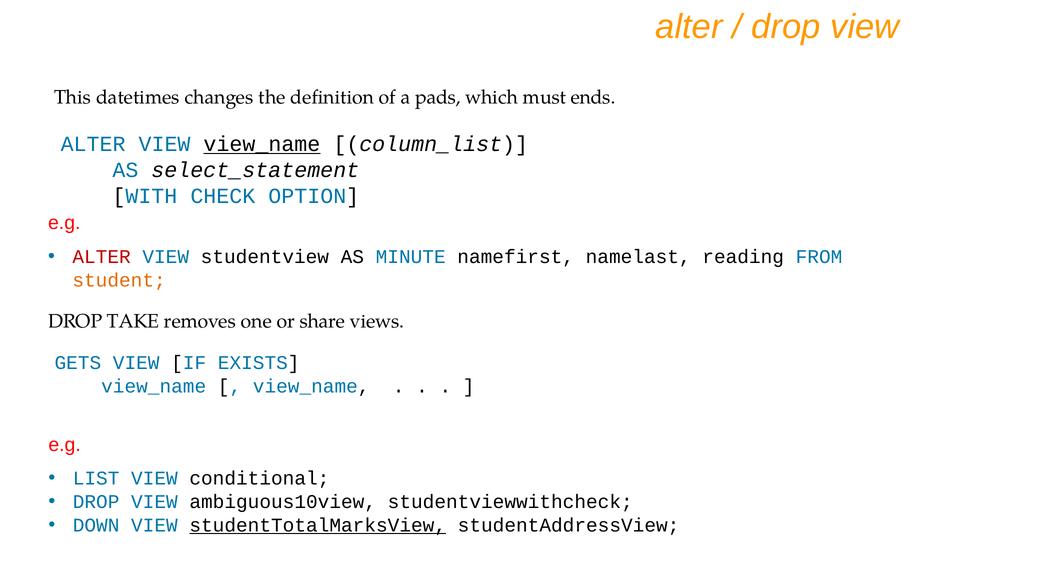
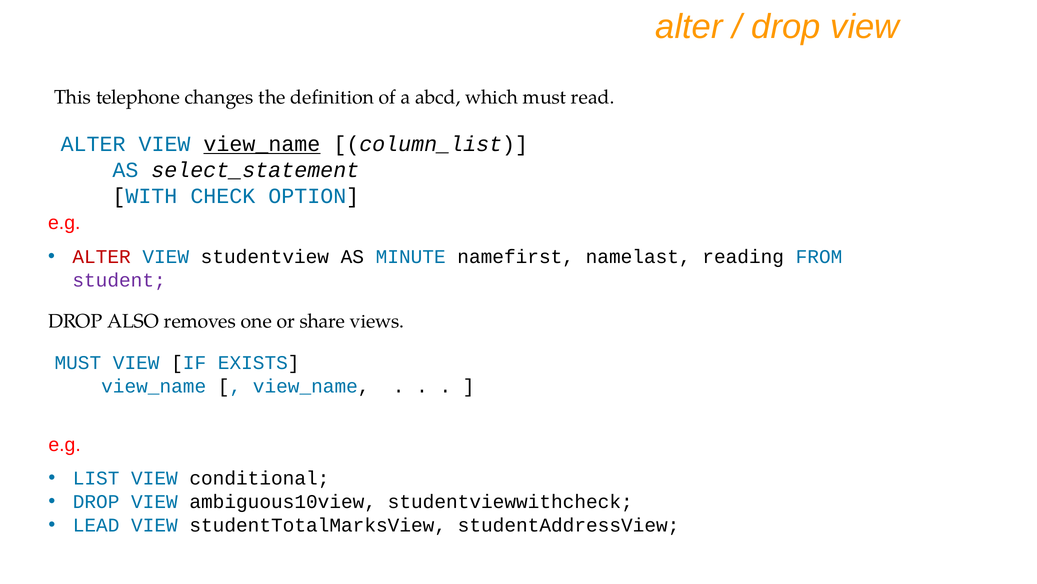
datetimes: datetimes -> telephone
pads: pads -> abcd
ends: ends -> read
student colour: orange -> purple
TAKE: TAKE -> ALSO
GETS at (78, 362): GETS -> MUST
DOWN: DOWN -> LEAD
studentTotalMarksView underline: present -> none
